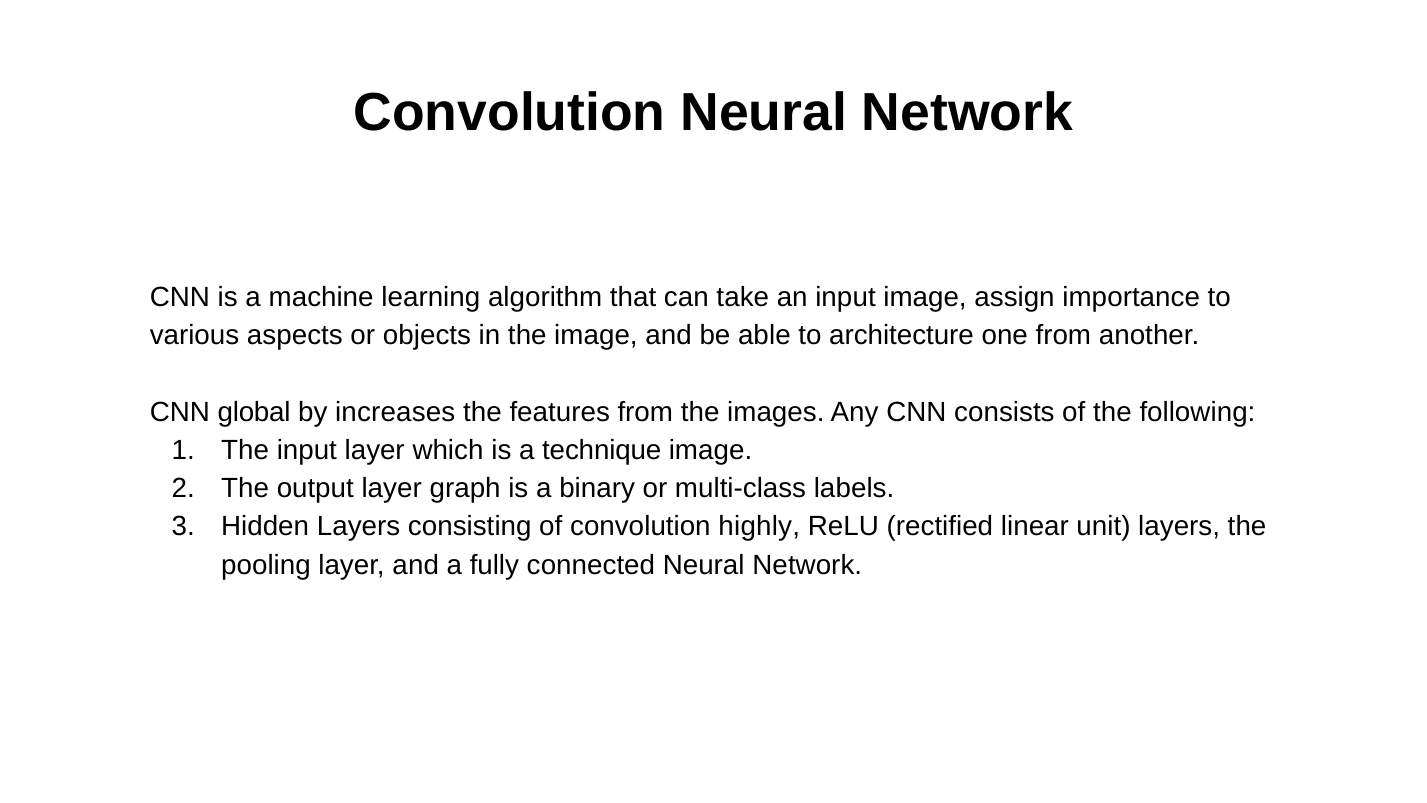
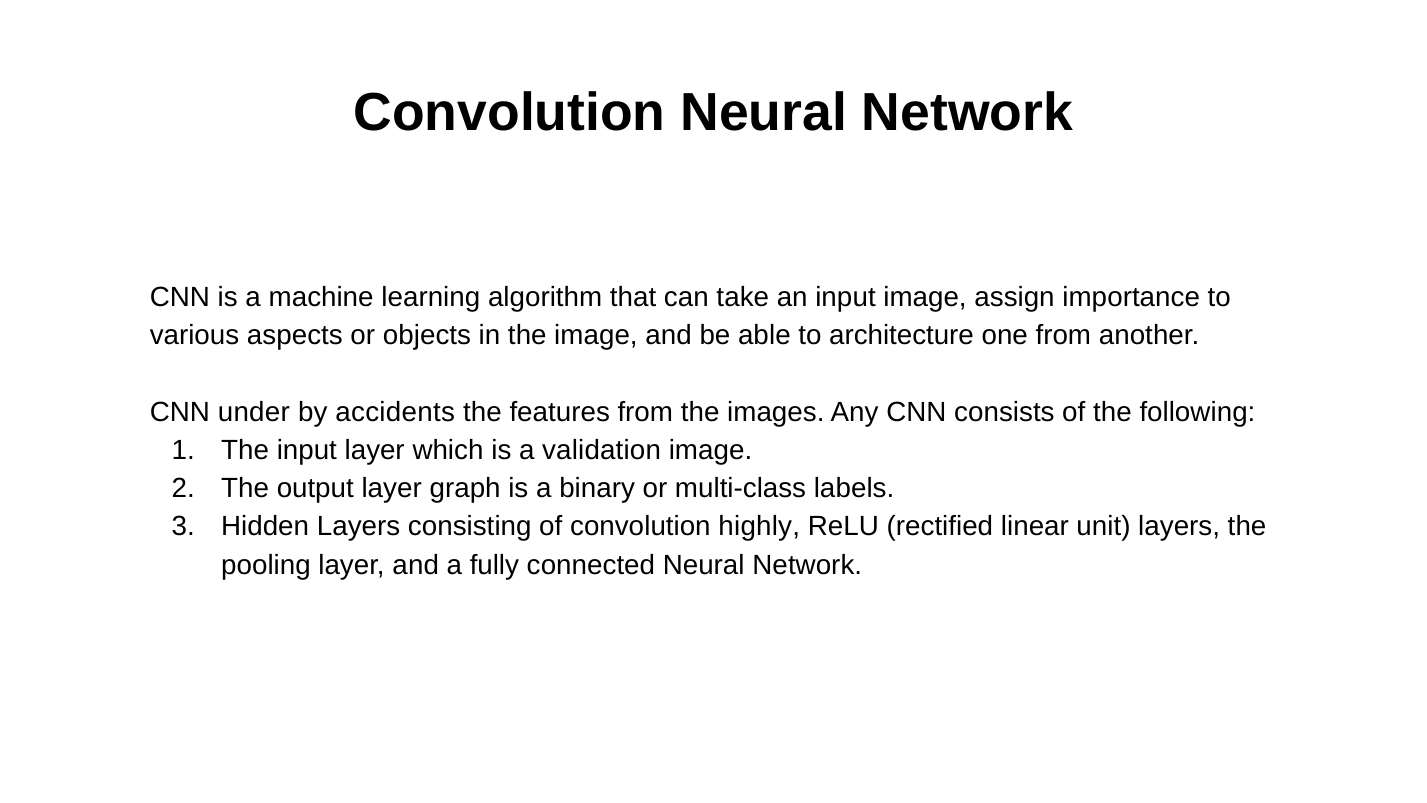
global: global -> under
increases: increases -> accidents
technique: technique -> validation
